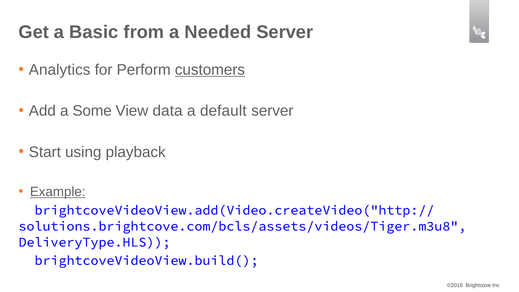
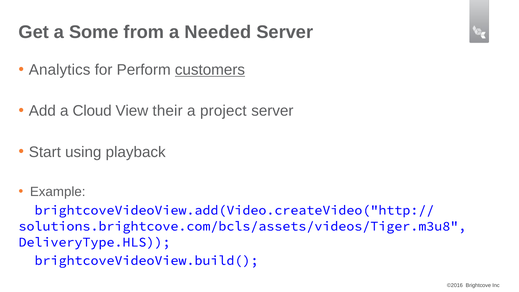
Basic: Basic -> Some
Some: Some -> Cloud
data: data -> their
default: default -> project
Example underline: present -> none
